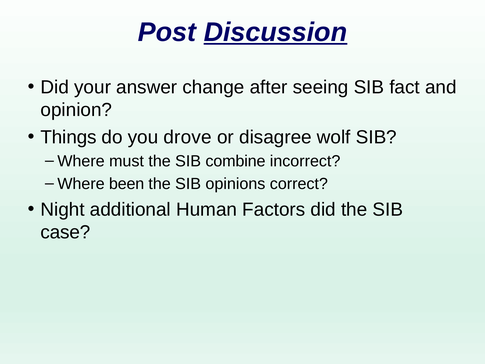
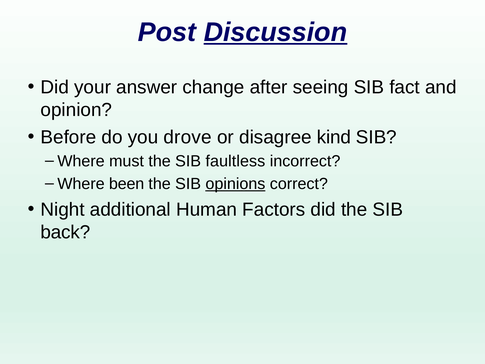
Things: Things -> Before
wolf: wolf -> kind
combine: combine -> faultless
opinions underline: none -> present
case: case -> back
